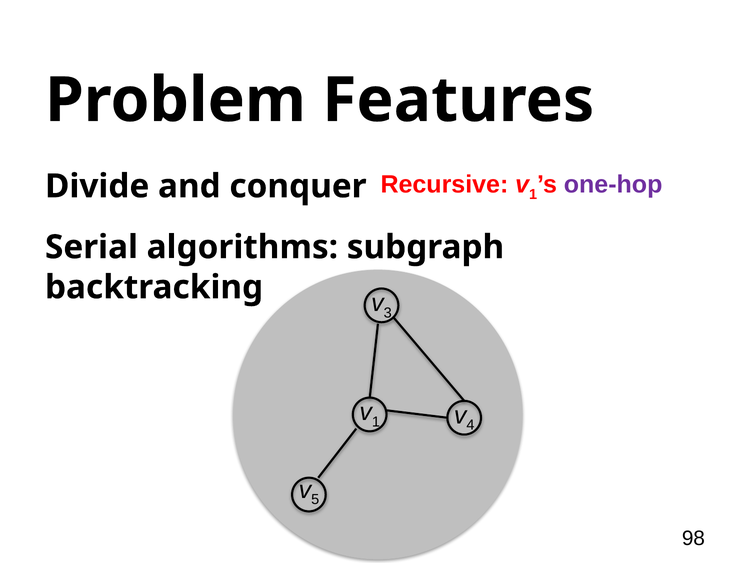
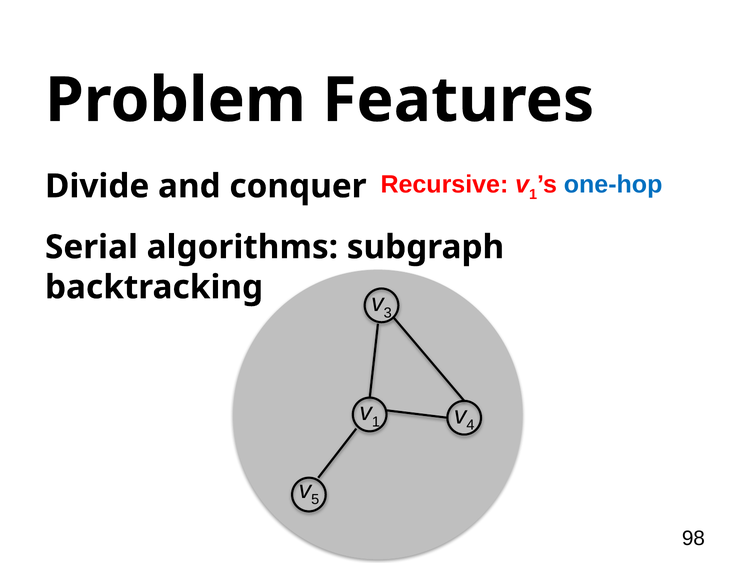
one-hop colour: purple -> blue
